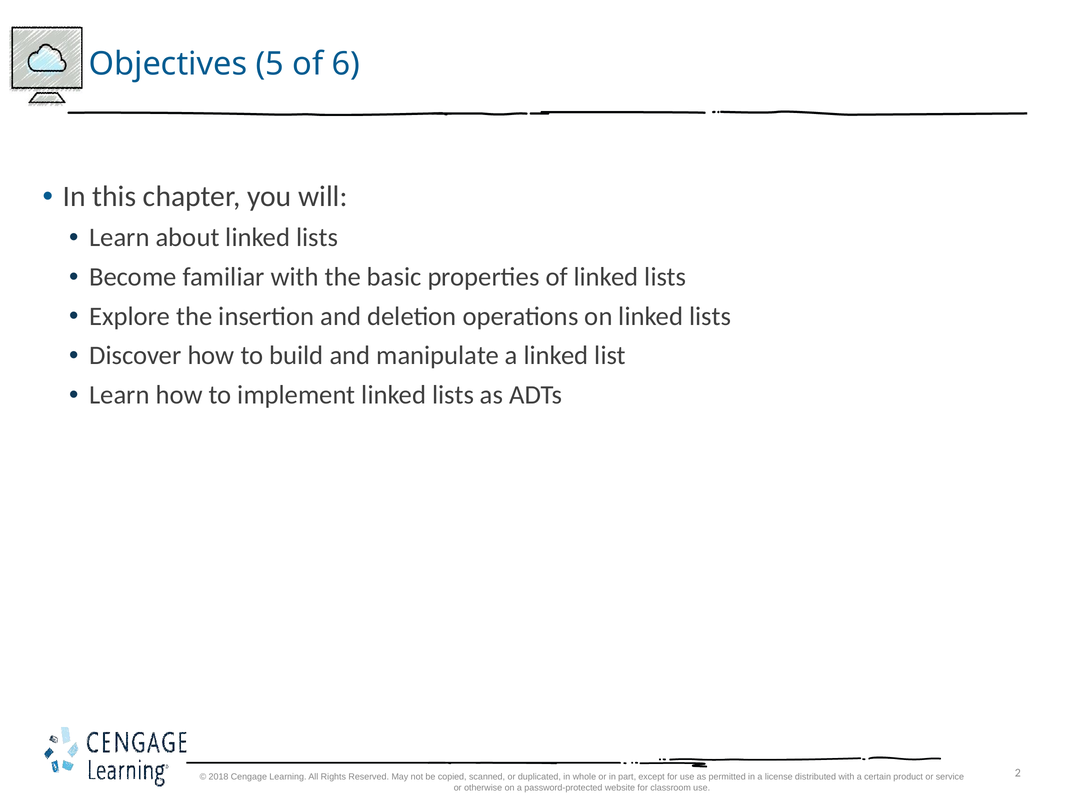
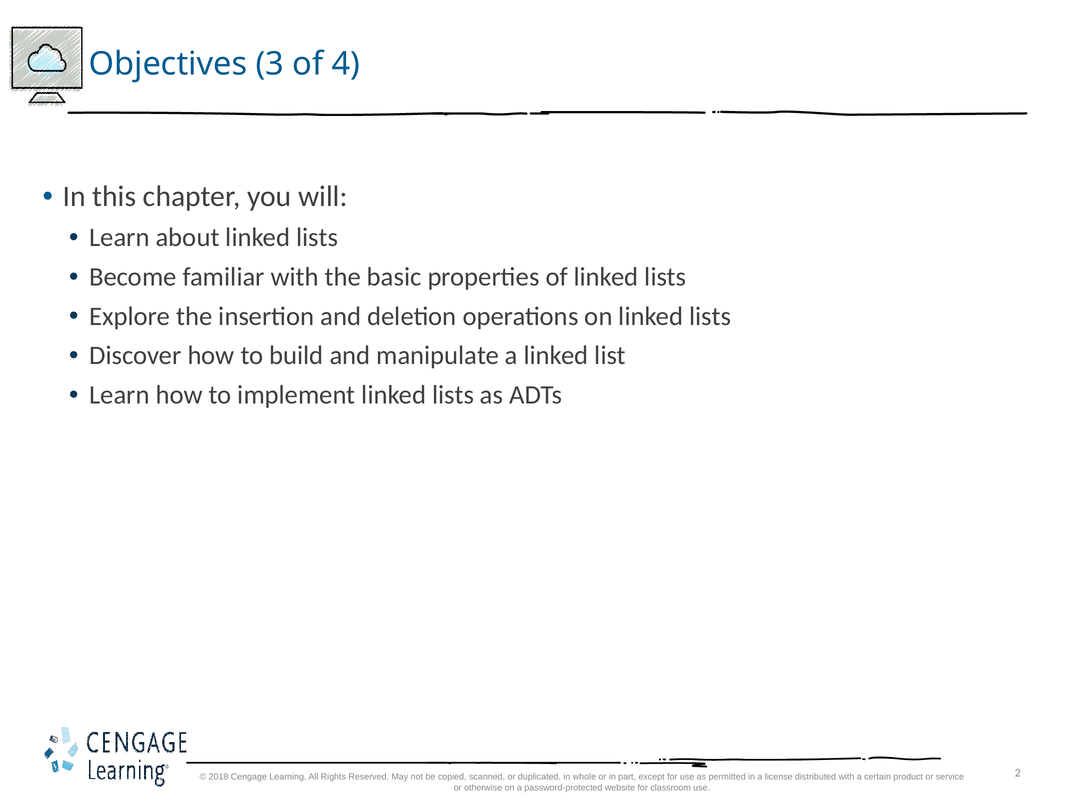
5: 5 -> 3
6: 6 -> 4
